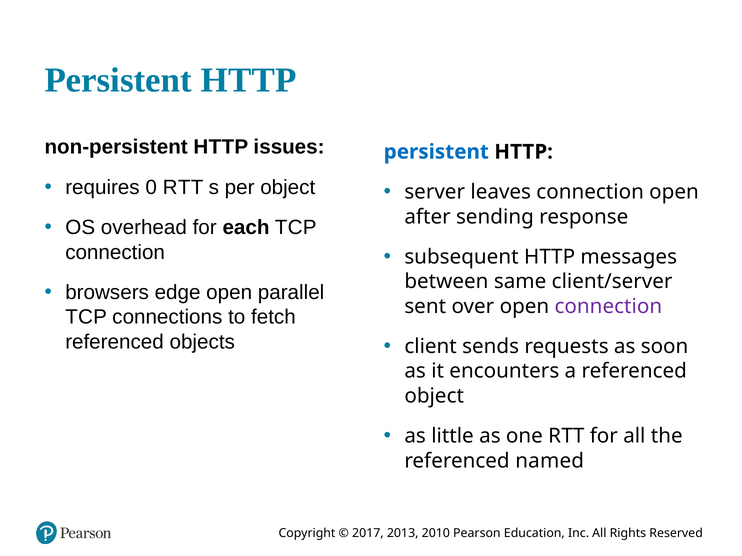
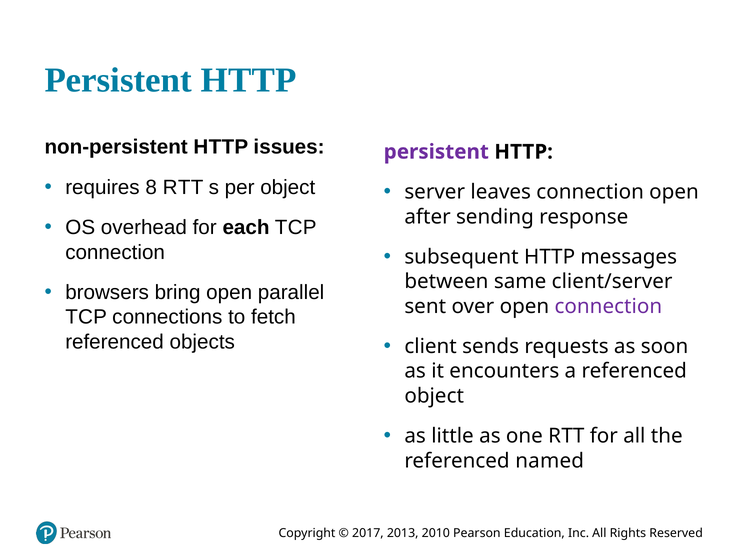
persistent at (436, 152) colour: blue -> purple
0: 0 -> 8
edge: edge -> bring
